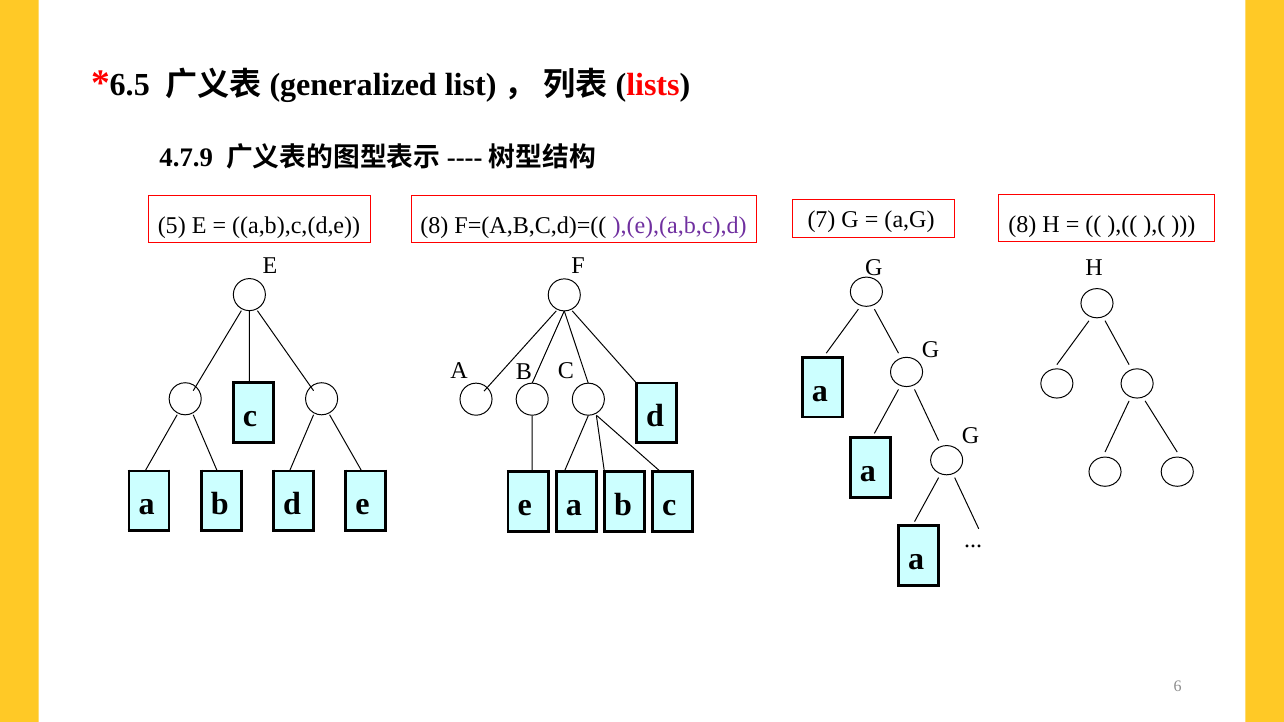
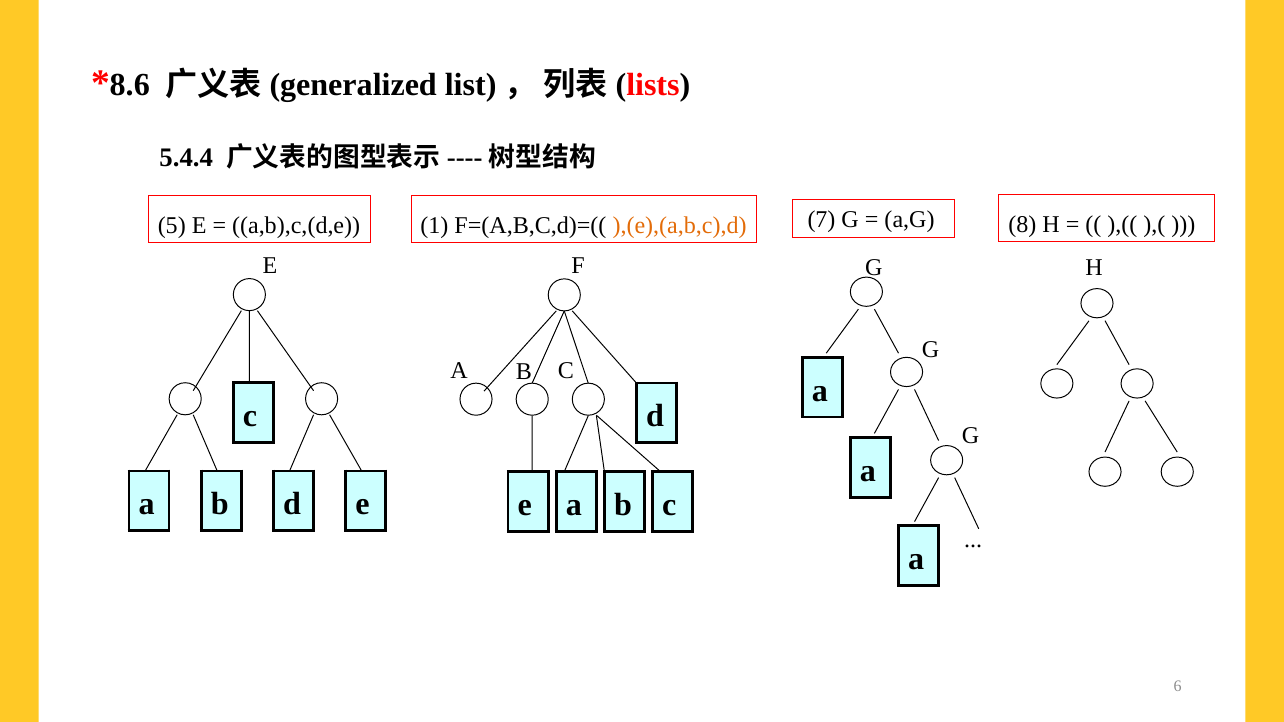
6.5: 6.5 -> 8.6
4.7.9: 4.7.9 -> 5.4.4
a,b),c,(d,e 8: 8 -> 1
),(e),(a,b,c),d colour: purple -> orange
